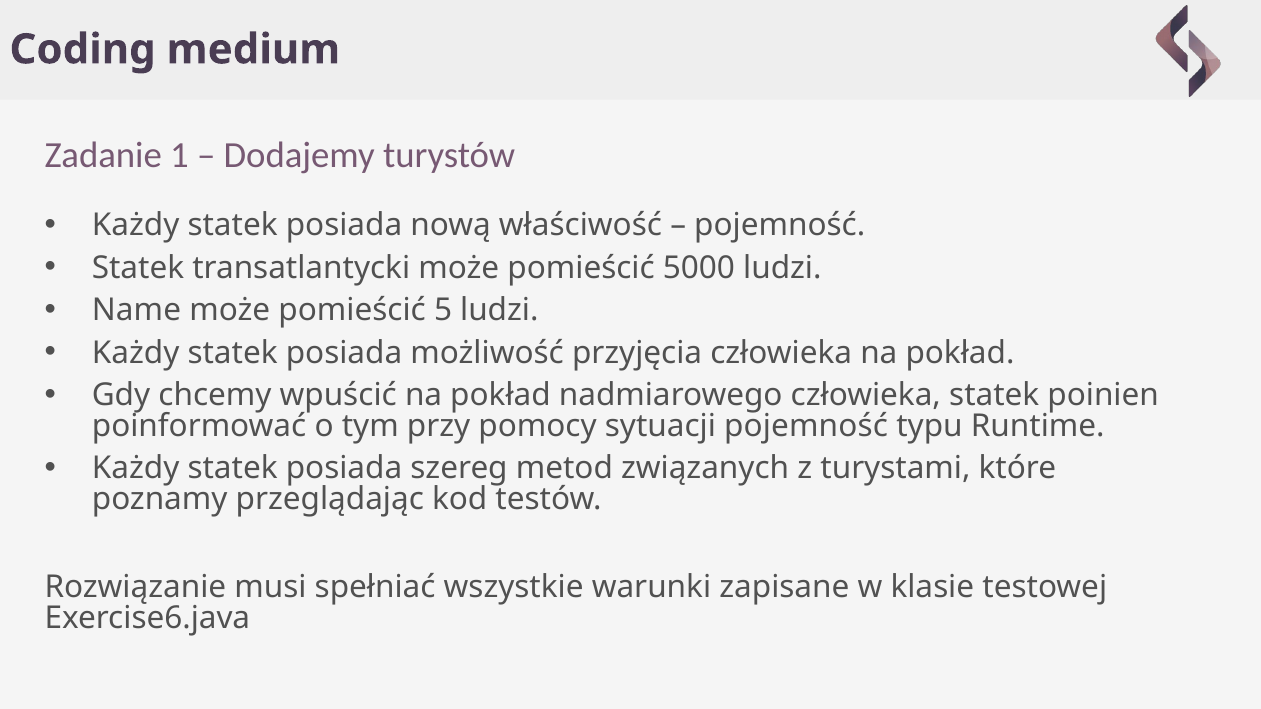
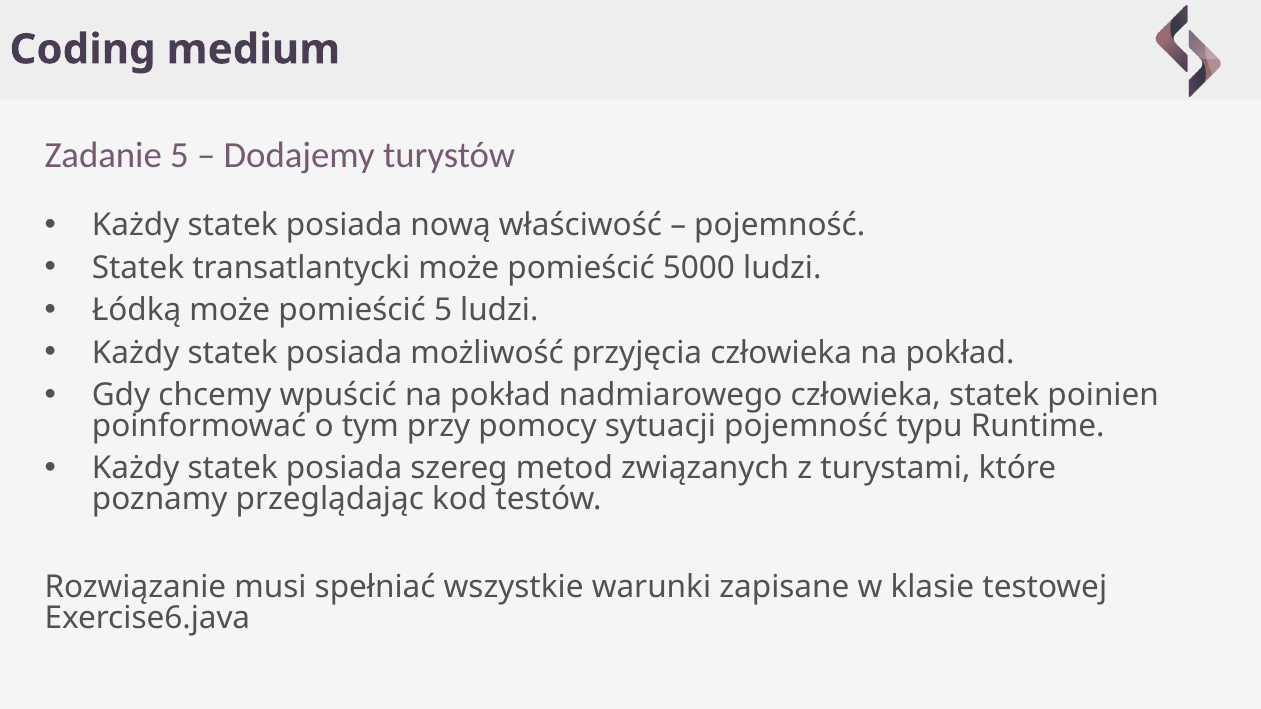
Zadanie 1: 1 -> 5
Name: Name -> Łódką
